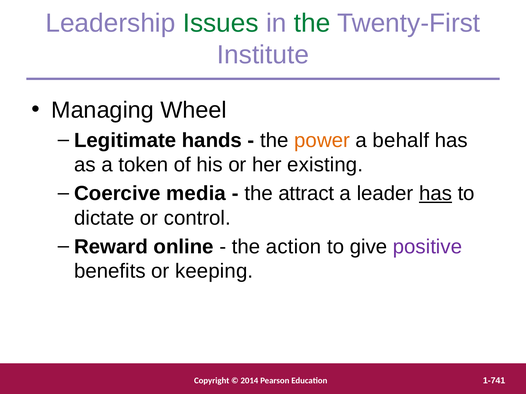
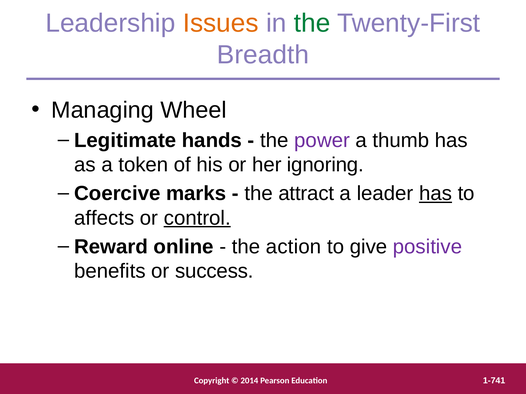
Issues colour: green -> orange
Institute: Institute -> Breadth
power colour: orange -> purple
behalf: behalf -> thumb
existing: existing -> ignoring
media: media -> marks
dictate: dictate -> affects
control underline: none -> present
keeping: keeping -> success
